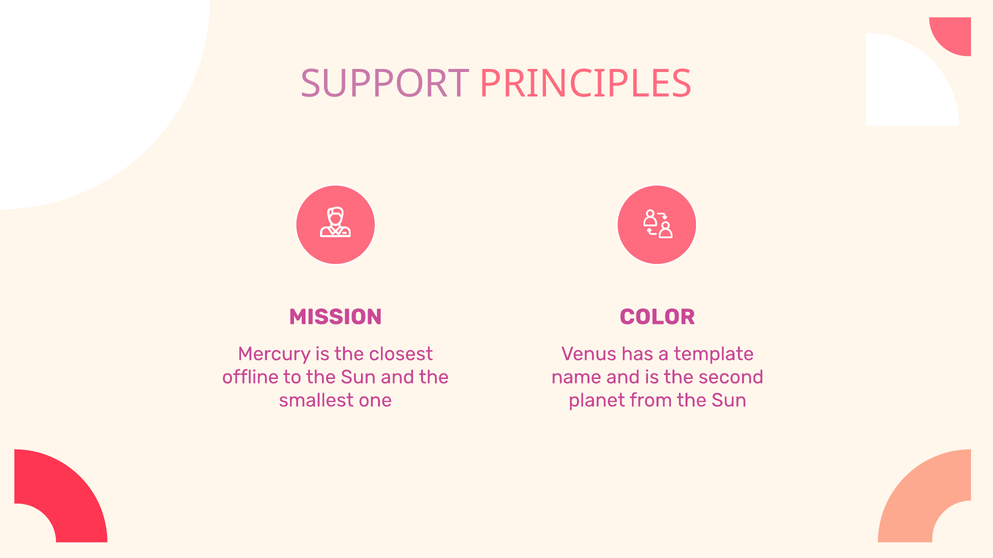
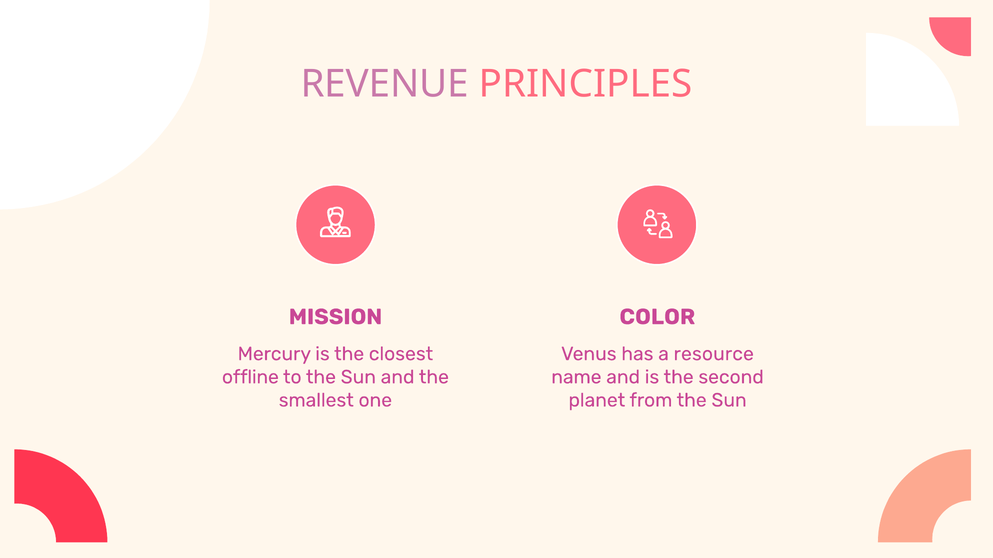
SUPPORT: SUPPORT -> REVENUE
template: template -> resource
